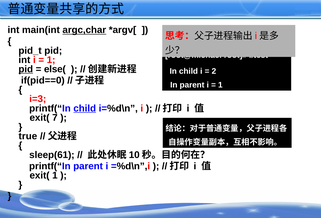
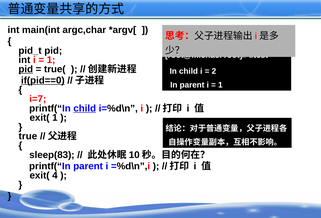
argc,char underline: present -> none
else(: else( -> true(
if(pid==0 underline: none -> present
i=3: i=3 -> i=7
exit( 7: 7 -> 1
sleep(61: sleep(61 -> sleep(83
exit( 1: 1 -> 4
